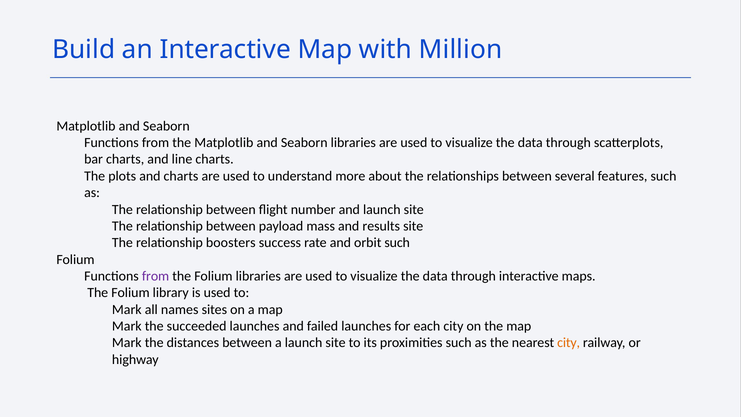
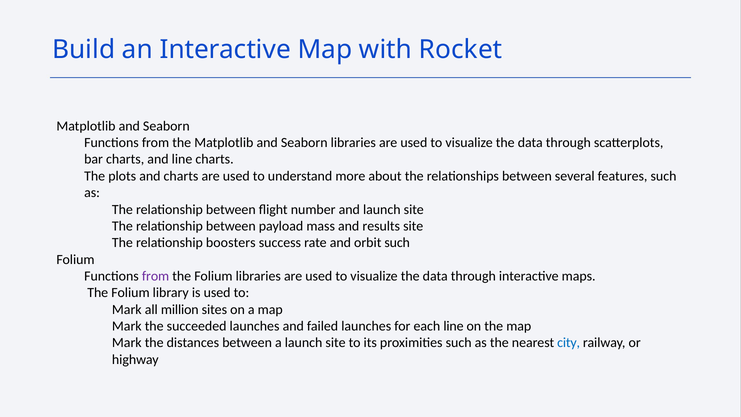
Million: Million -> Rocket
names: names -> million
each city: city -> line
city at (569, 343) colour: orange -> blue
